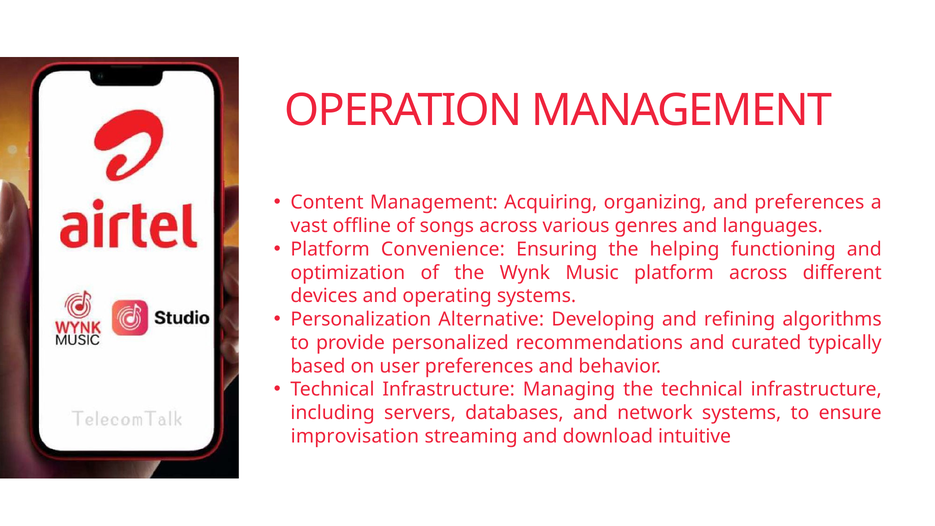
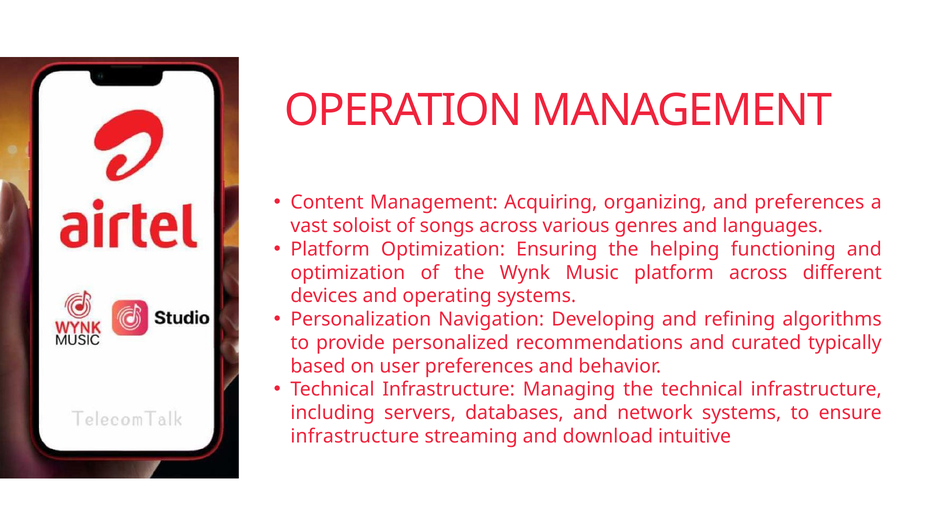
offline: offline -> soloist
Platform Convenience: Convenience -> Optimization
Alternative: Alternative -> Navigation
improvisation at (355, 436): improvisation -> infrastructure
